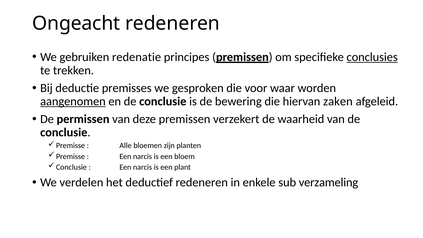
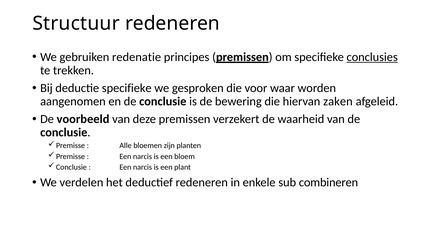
Ongeacht: Ongeacht -> Structuur
deductie premisses: premisses -> specifieke
aangenomen underline: present -> none
permissen: permissen -> voorbeeld
verzameling: verzameling -> combineren
